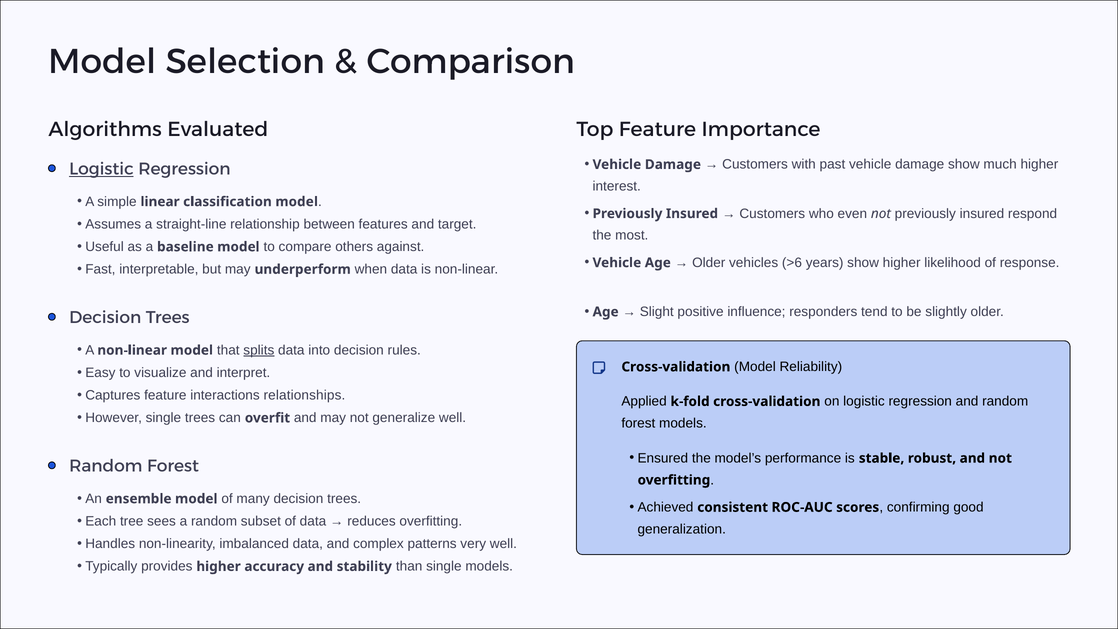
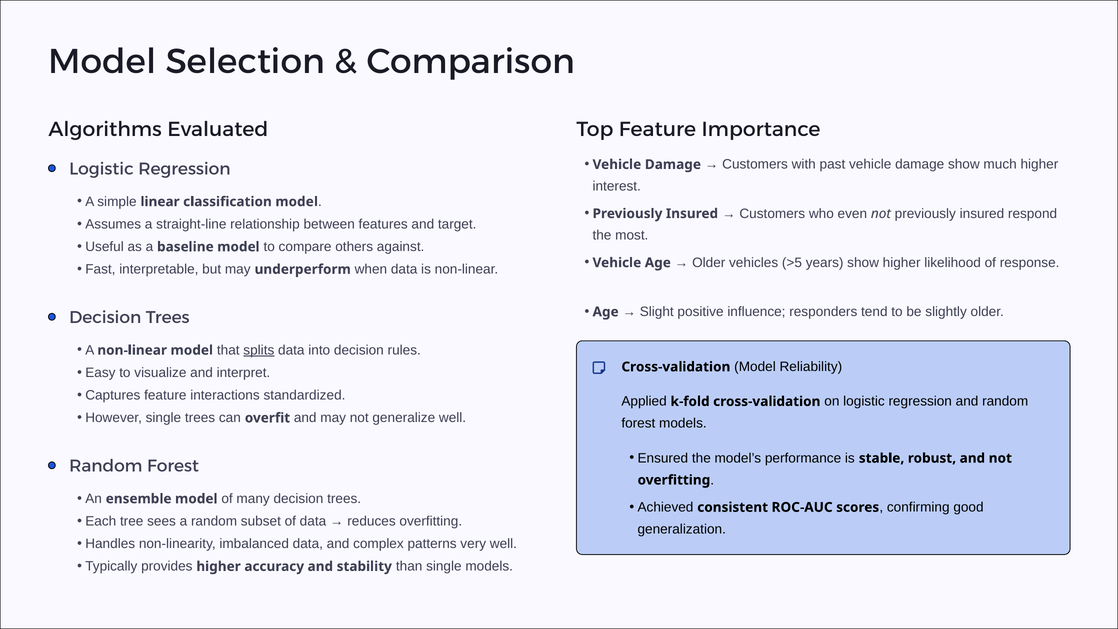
Logistic at (101, 169) underline: present -> none
>6: >6 -> >5
relationships: relationships -> standardized
